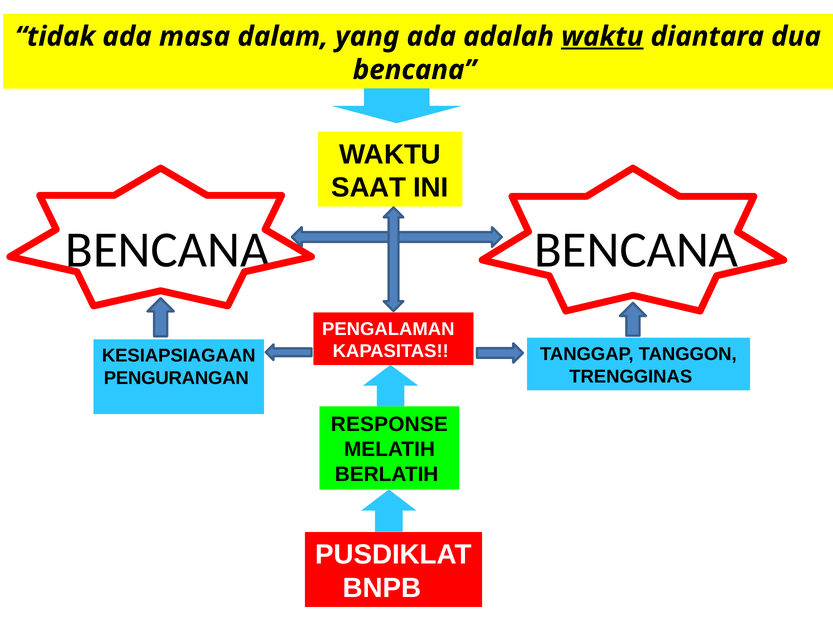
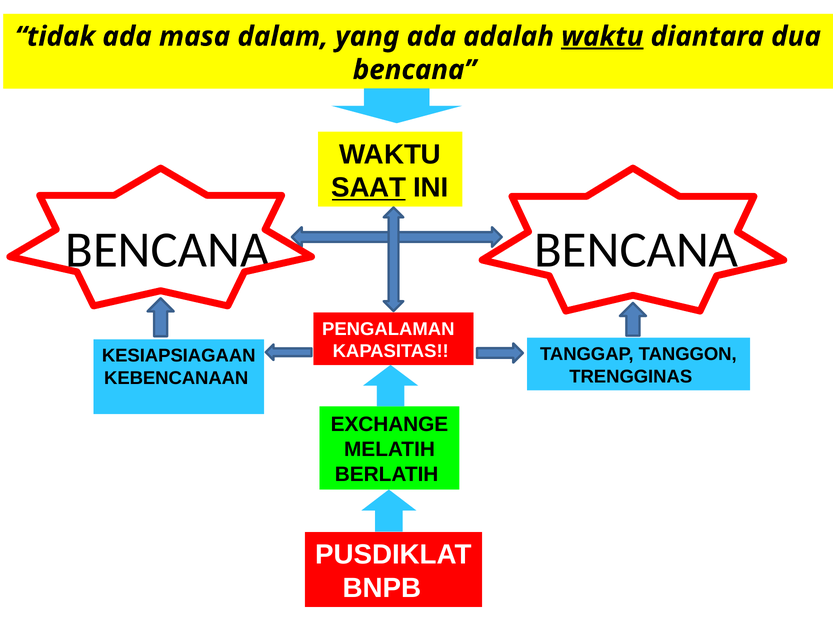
SAAT underline: none -> present
PENGURANGAN: PENGURANGAN -> KEBENCANAAN
RESPONSE: RESPONSE -> EXCHANGE
